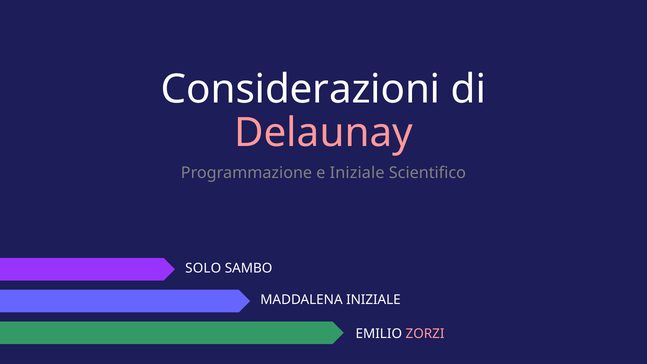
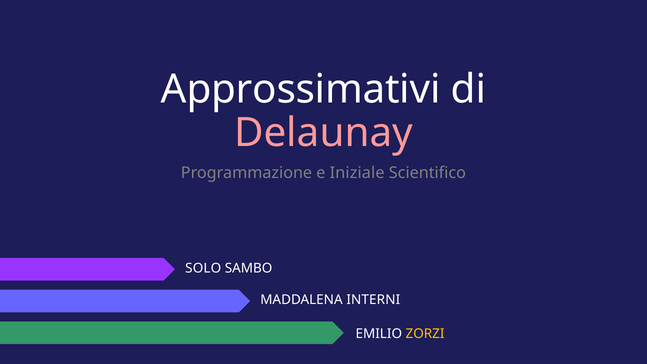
Considerazioni: Considerazioni -> Approssimativi
MADDALENA INIZIALE: INIZIALE -> INTERNI
ZORZI colour: pink -> yellow
